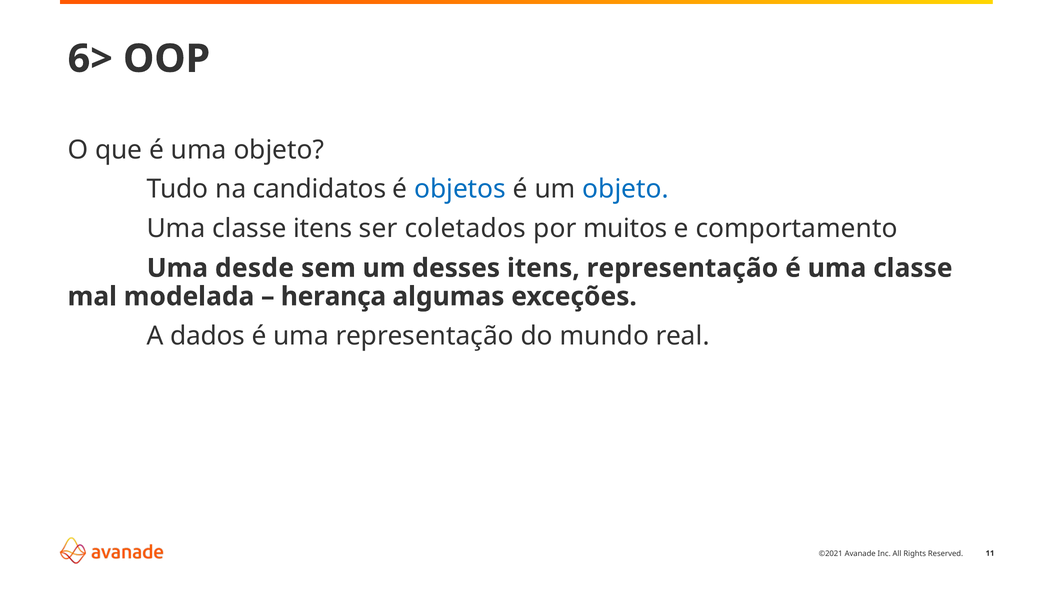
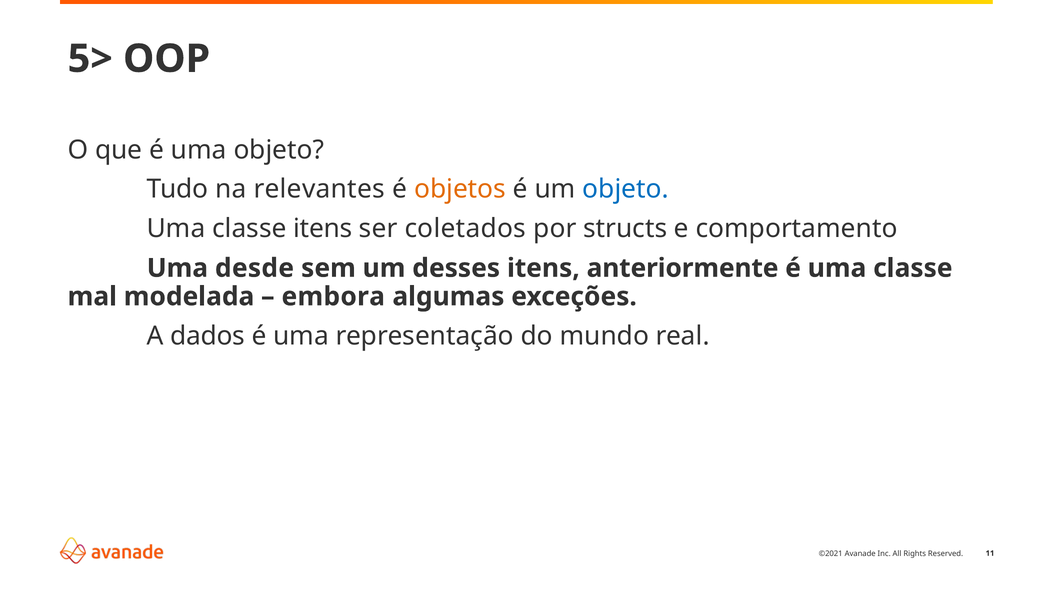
6>: 6> -> 5>
candidatos: candidatos -> relevantes
objetos colour: blue -> orange
muitos: muitos -> structs
itens representação: representação -> anteriormente
herança: herança -> embora
